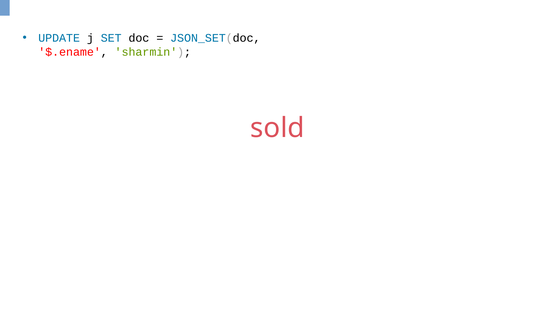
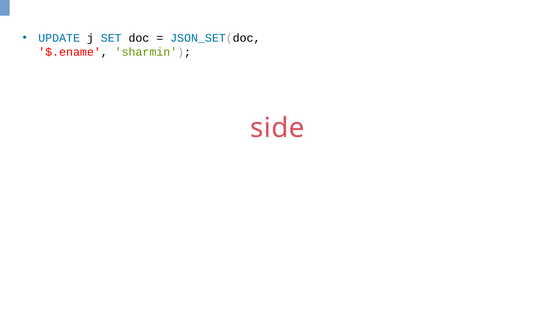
sold: sold -> side
